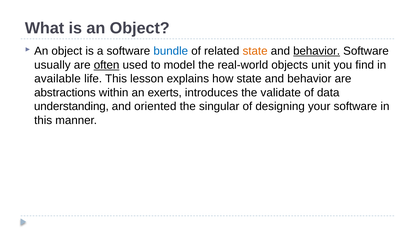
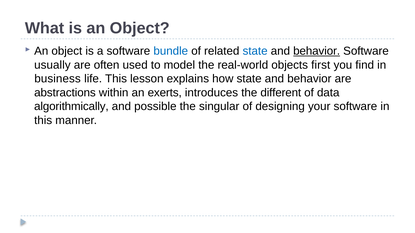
state at (255, 51) colour: orange -> blue
often underline: present -> none
unit: unit -> first
available: available -> business
validate: validate -> different
understanding: understanding -> algorithmically
oriented: oriented -> possible
